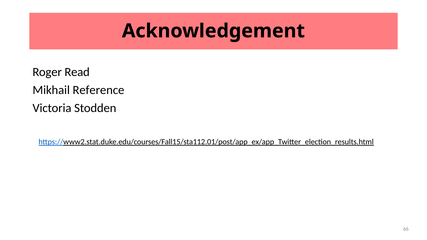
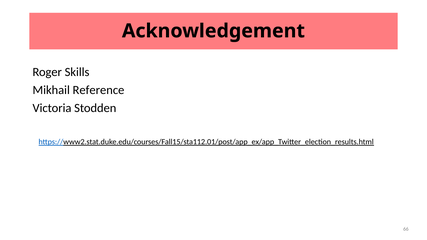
Read: Read -> Skills
